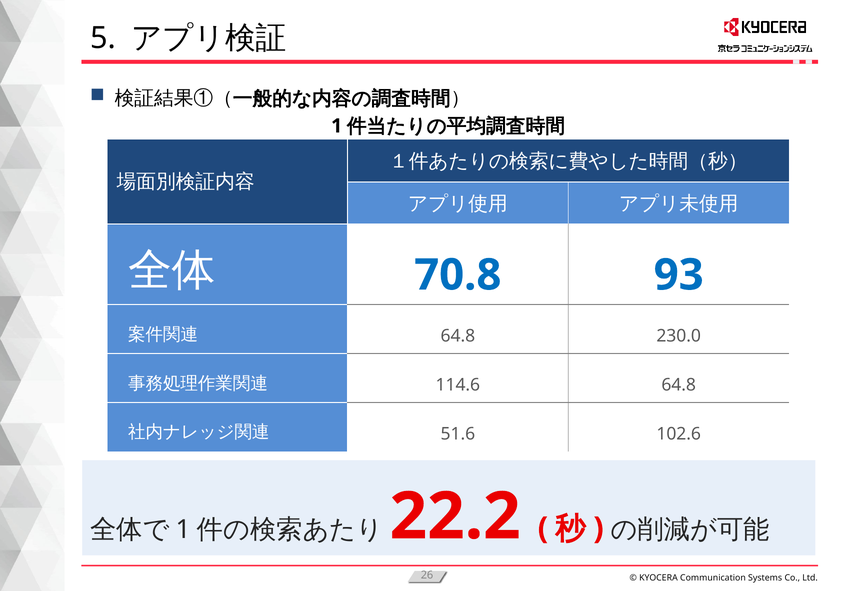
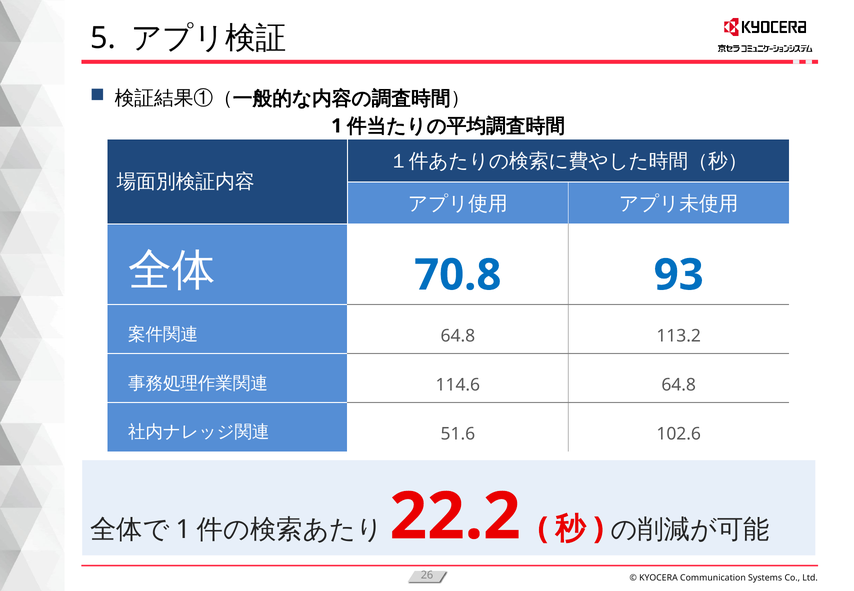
230.0: 230.0 -> 113.2
